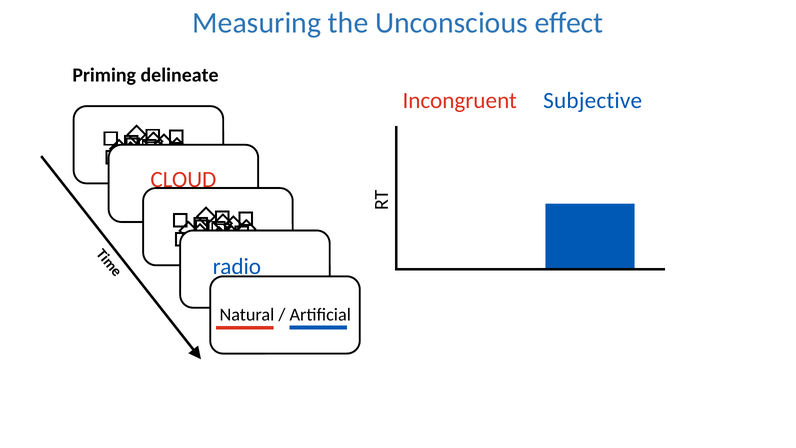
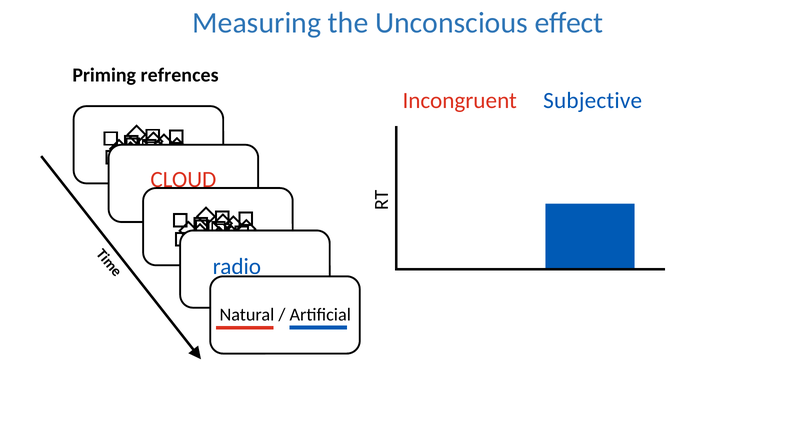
delineate: delineate -> refrences
